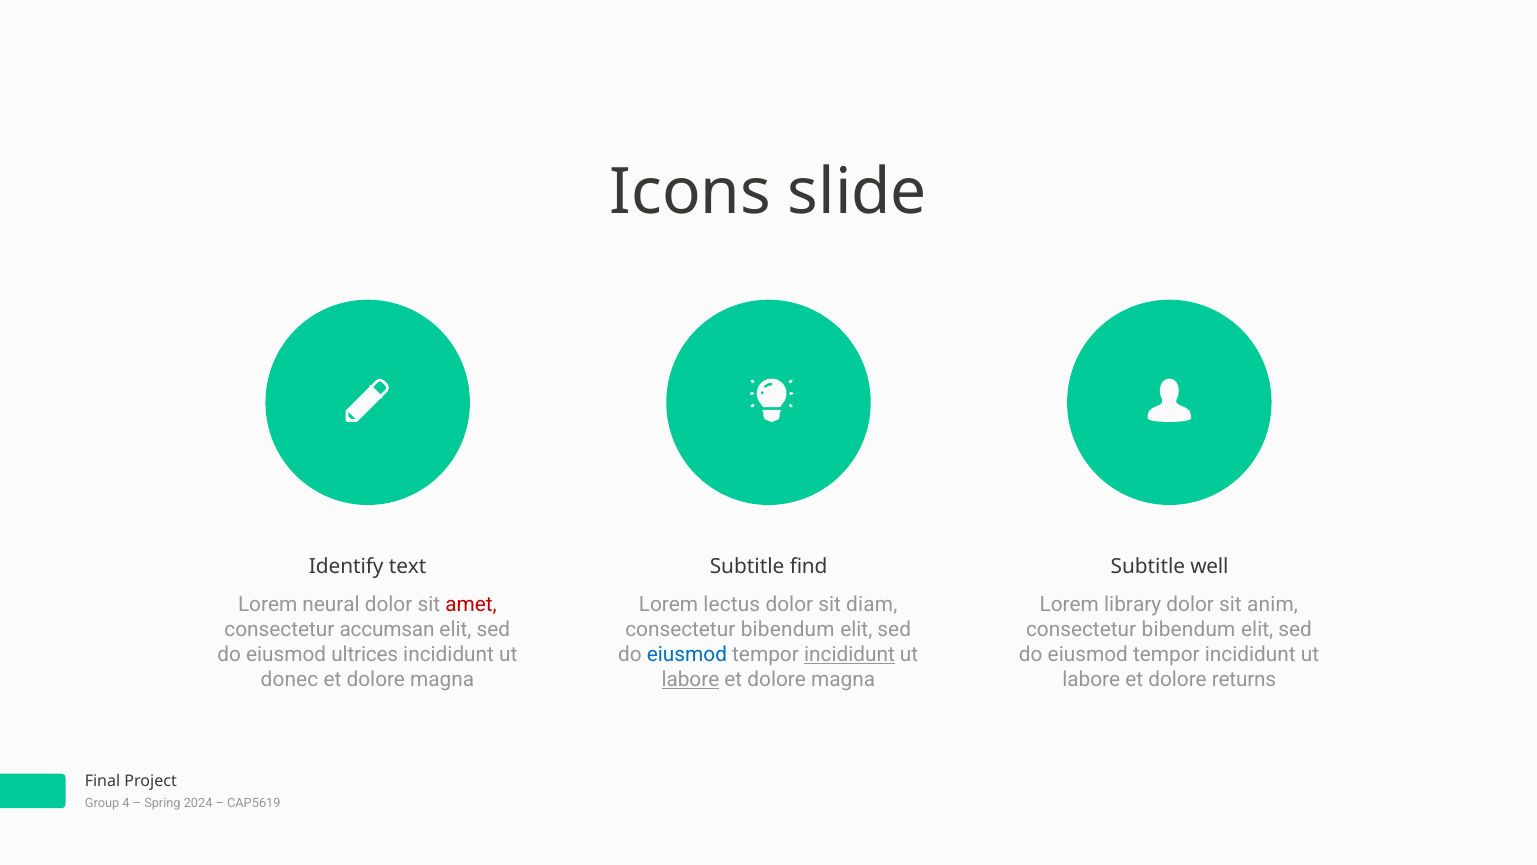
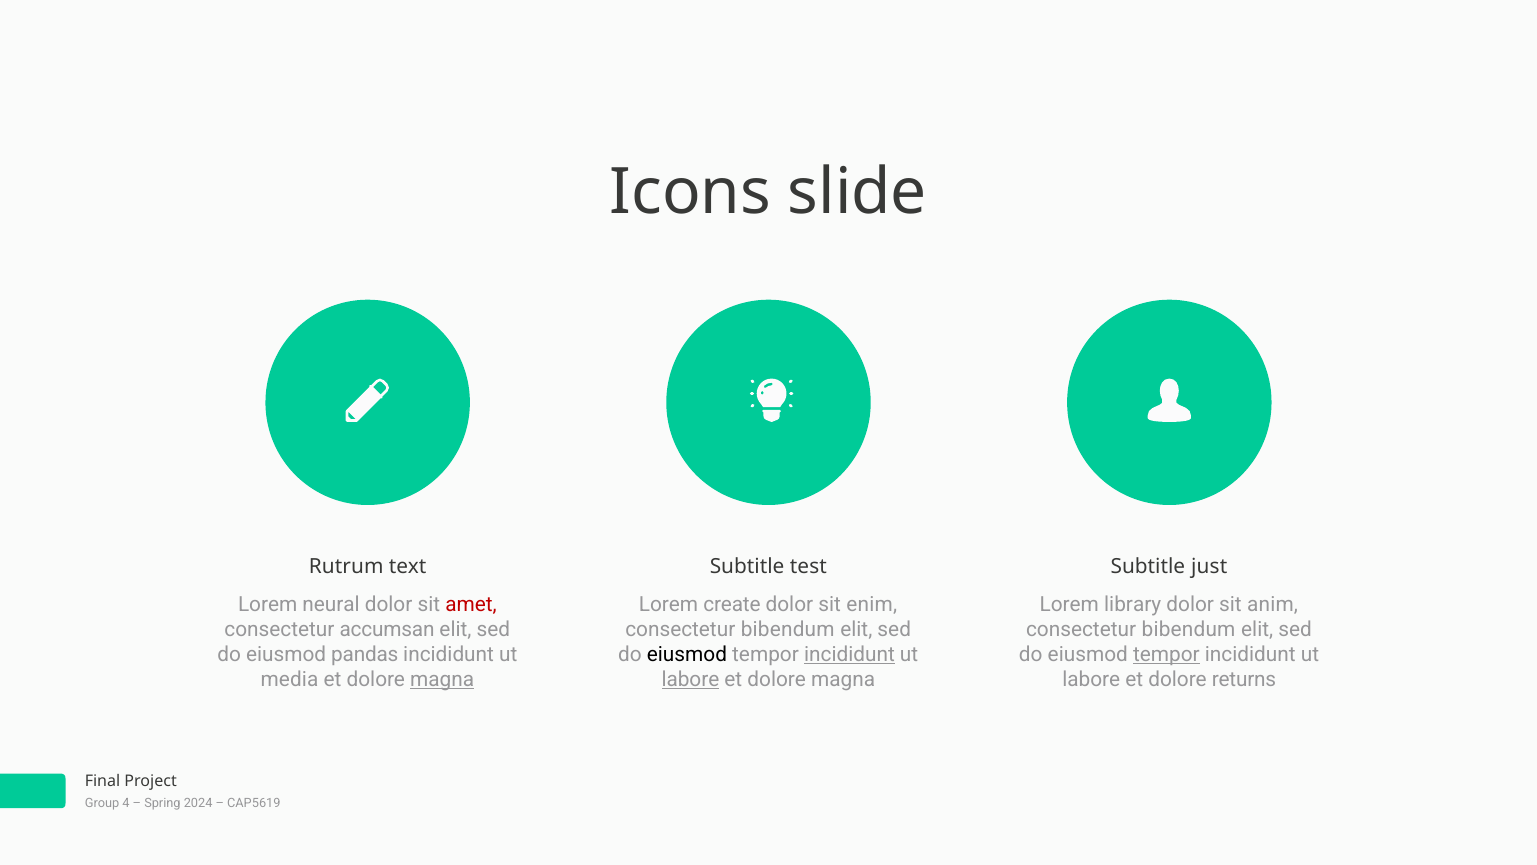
Identify: Identify -> Rutrum
find: find -> test
well: well -> just
lectus: lectus -> create
diam: diam -> enim
ultrices: ultrices -> pandas
eiusmod at (687, 654) colour: blue -> black
tempor at (1166, 654) underline: none -> present
donec: donec -> media
magna at (442, 679) underline: none -> present
